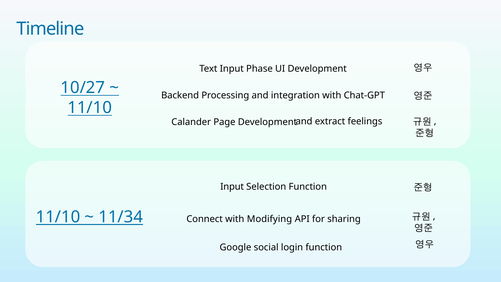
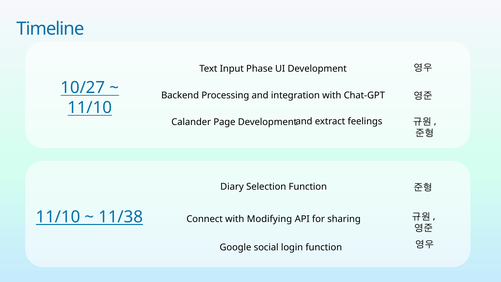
Input at (232, 187): Input -> Diary
11/34: 11/34 -> 11/38
